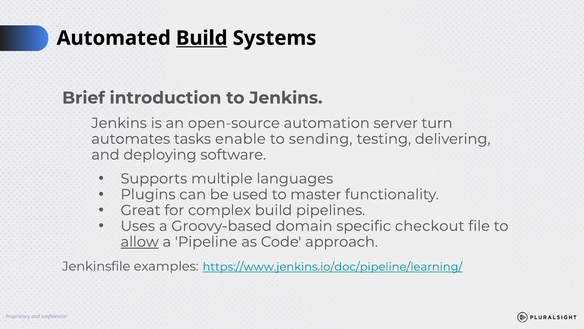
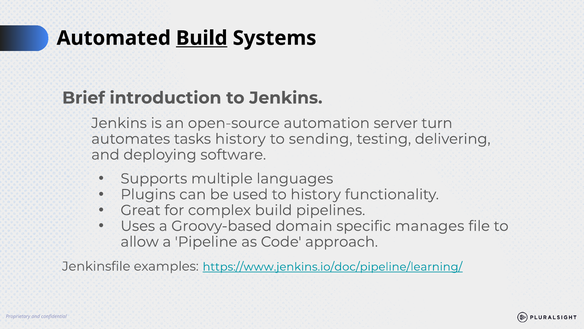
tasks enable: enable -> history
to master: master -> history
checkout: checkout -> manages
allow underline: present -> none
